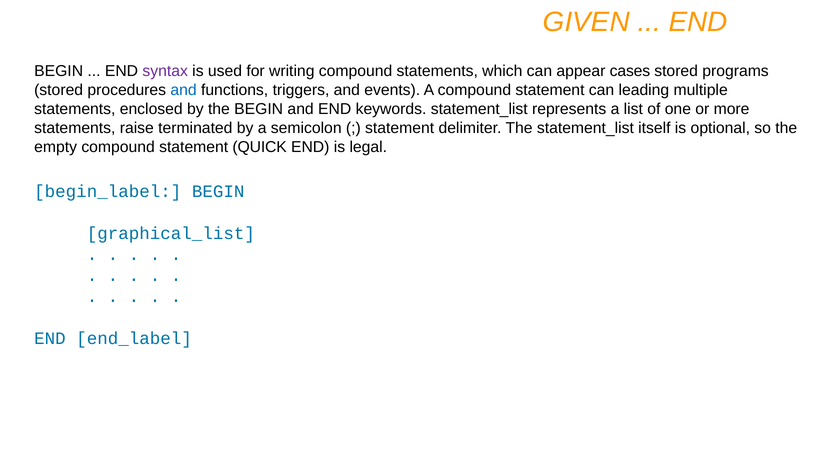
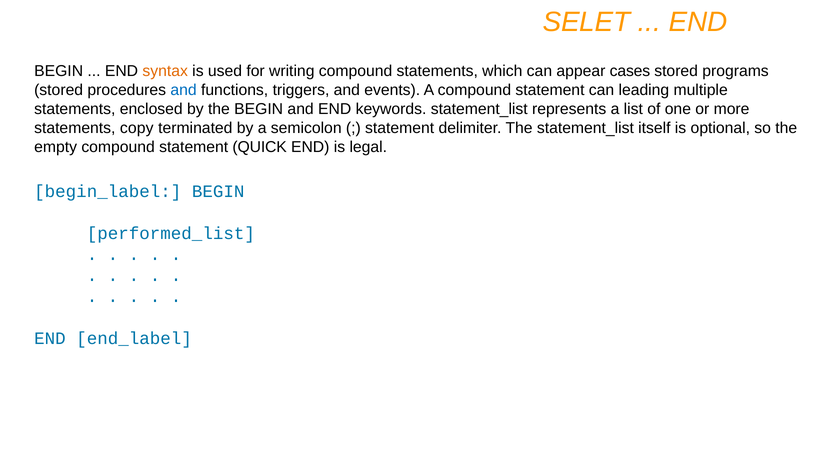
GIVEN: GIVEN -> SELET
syntax colour: purple -> orange
raise: raise -> copy
graphical_list: graphical_list -> performed_list
